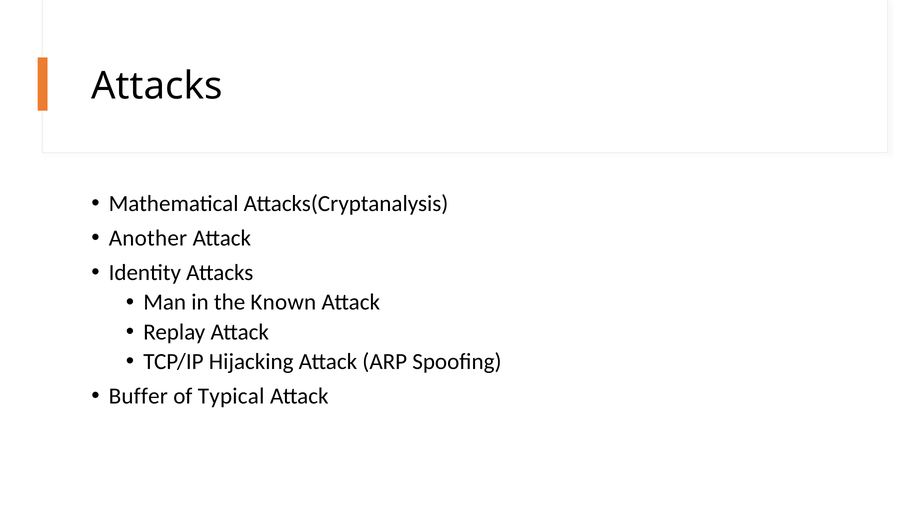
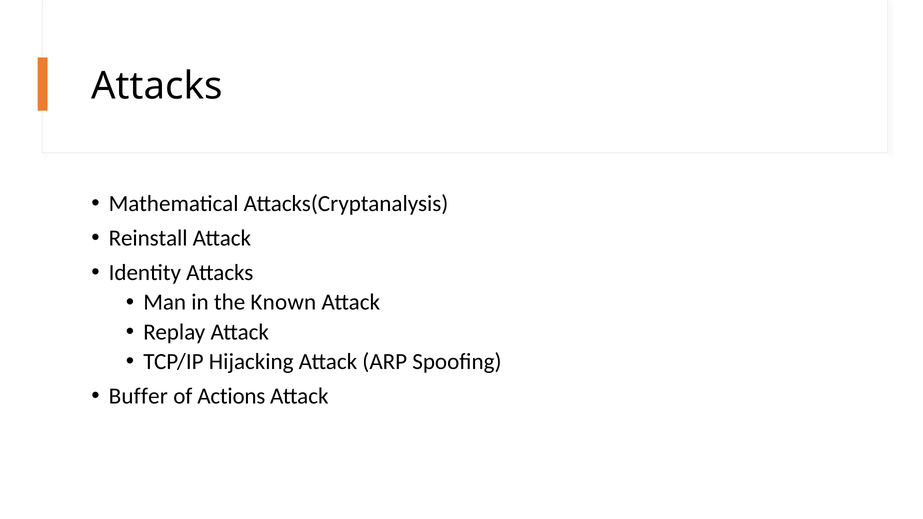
Another: Another -> Reinstall
Typical: Typical -> Actions
